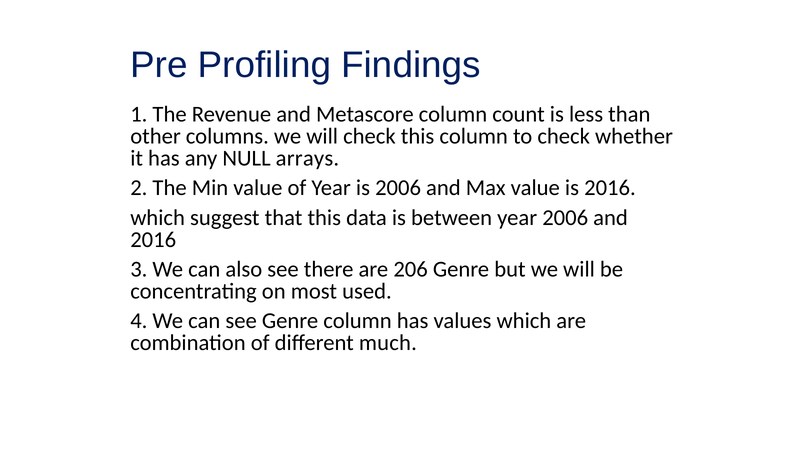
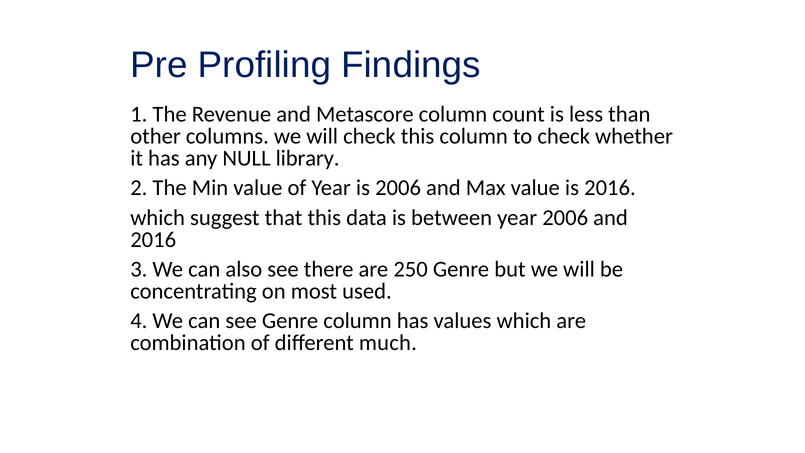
arrays: arrays -> library
206: 206 -> 250
